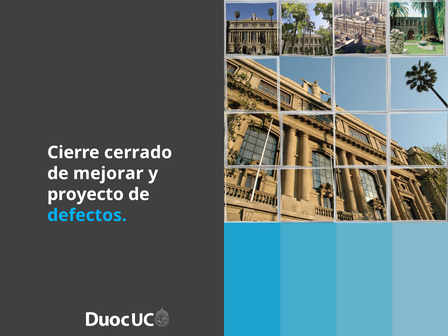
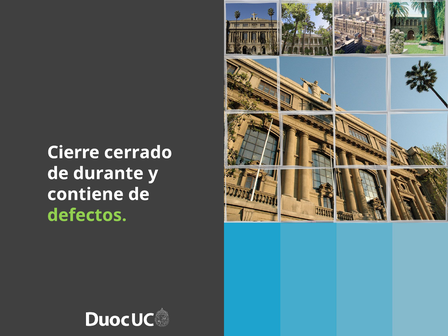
mejorar: mejorar -> durante
proyecto: proyecto -> contiene
defectos colour: light blue -> light green
